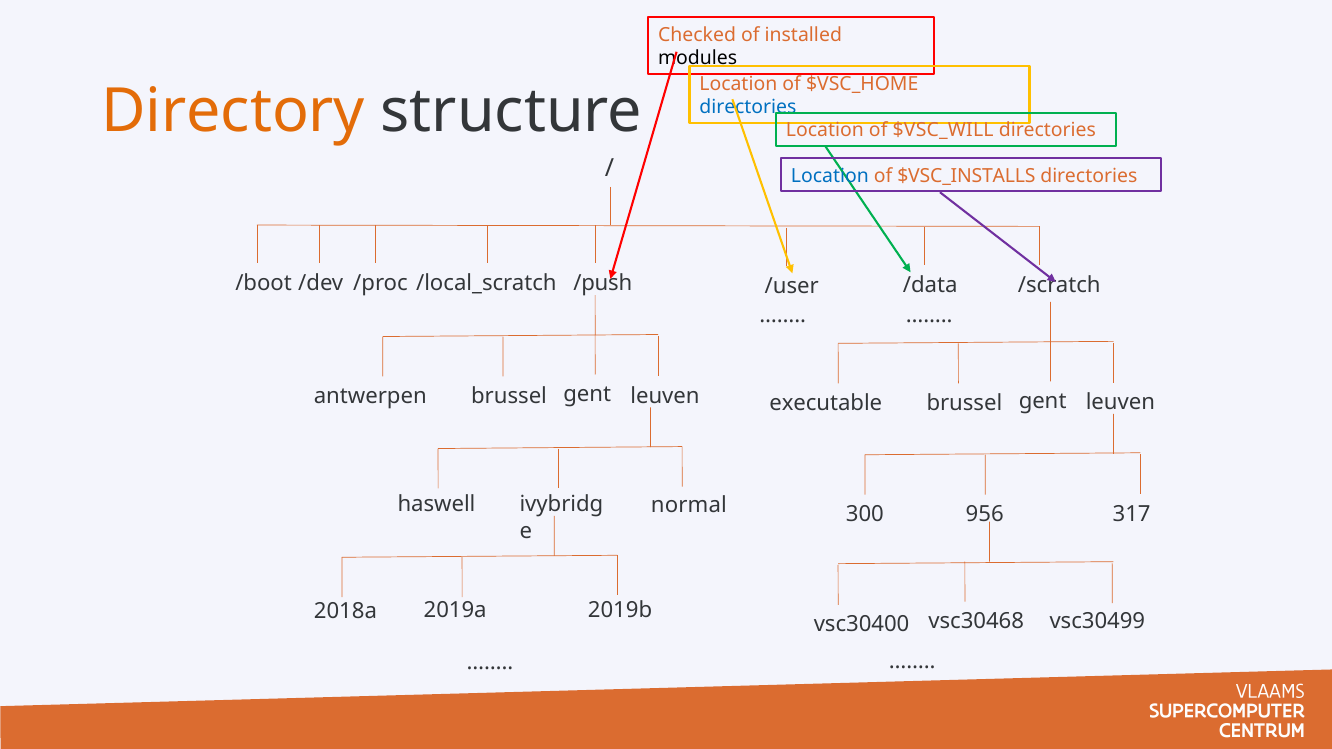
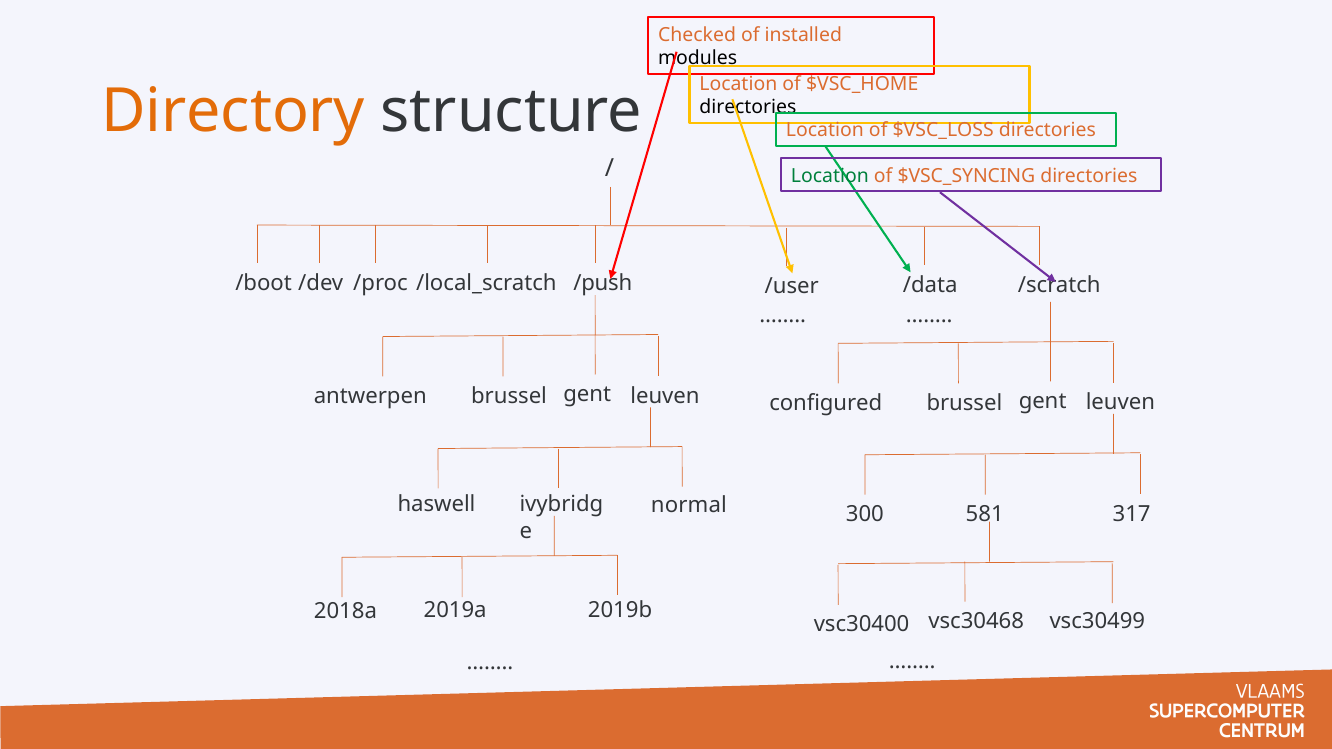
directories at (748, 107) colour: blue -> black
$VSC_WILL: $VSC_WILL -> $VSC_LOSS
Location at (830, 176) colour: blue -> green
$VSC_INSTALLS: $VSC_INSTALLS -> $VSC_SYNCING
executable: executable -> configured
956: 956 -> 581
